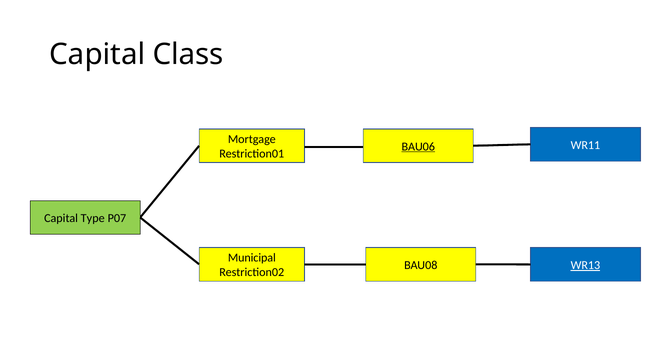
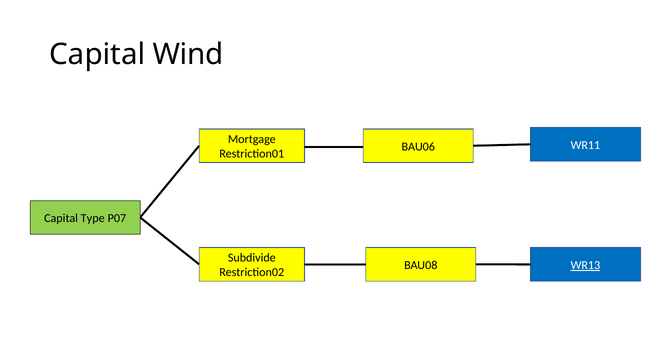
Class: Class -> Wind
BAU06 underline: present -> none
Municipal: Municipal -> Subdivide
